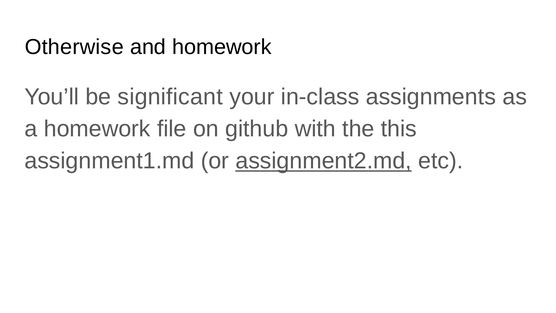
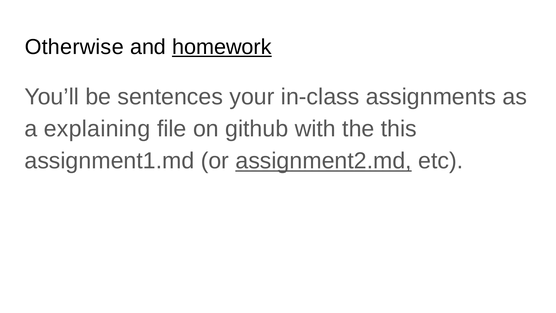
homework at (222, 47) underline: none -> present
significant: significant -> sentences
a homework: homework -> explaining
